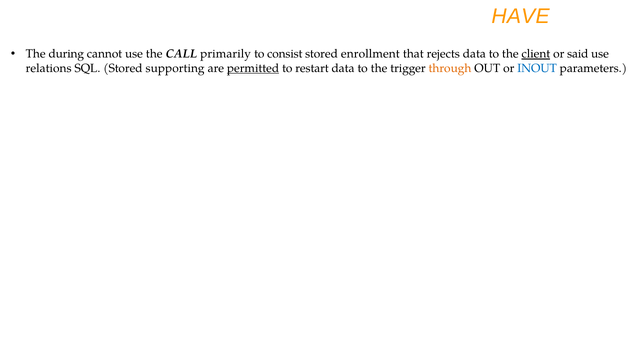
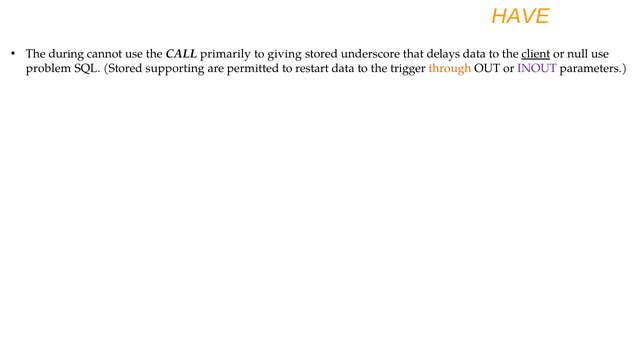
consist: consist -> giving
enrollment: enrollment -> underscore
rejects: rejects -> delays
said: said -> null
relations: relations -> problem
permitted underline: present -> none
INOUT colour: blue -> purple
